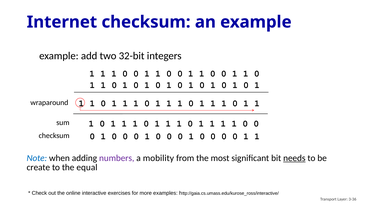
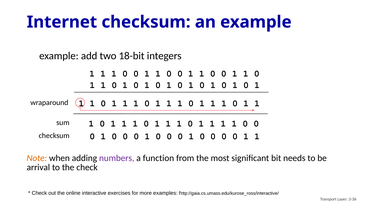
32-bit: 32-bit -> 18-bit
Note colour: blue -> orange
mobility: mobility -> function
needs underline: present -> none
create: create -> arrival
the equal: equal -> check
